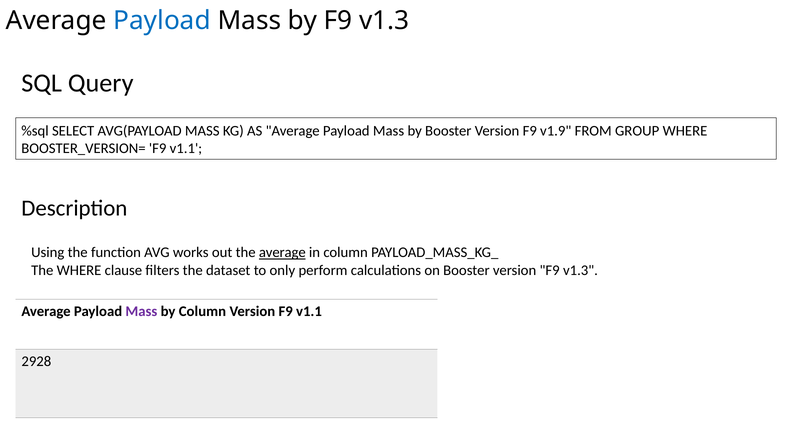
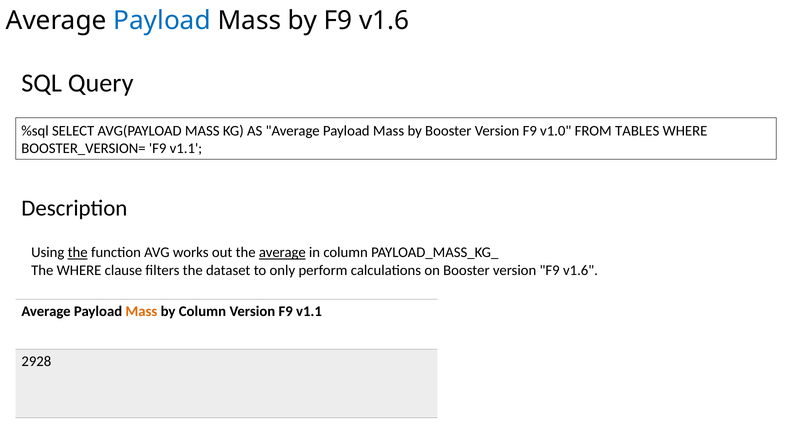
by F9 v1.3: v1.3 -> v1.6
v1.9: v1.9 -> v1.0
GROUP: GROUP -> TABLES
the at (78, 253) underline: none -> present
version F9 v1.3: v1.3 -> v1.6
Mass at (141, 312) colour: purple -> orange
